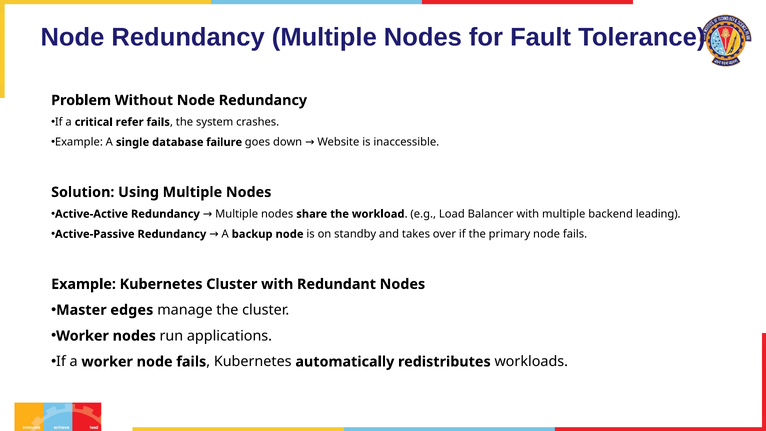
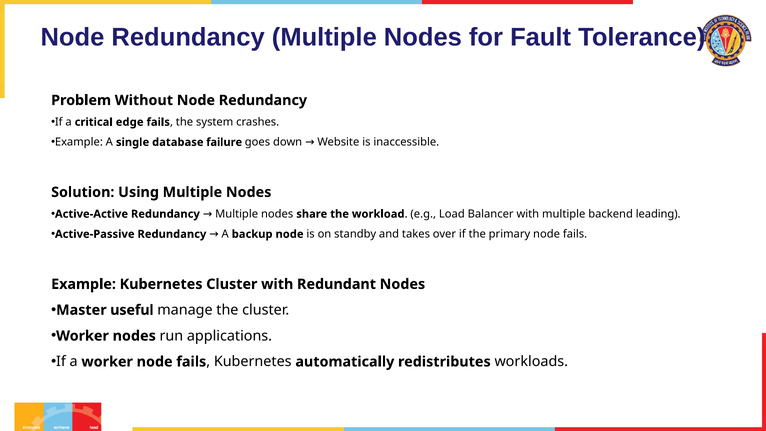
refer: refer -> edge
edges: edges -> useful
